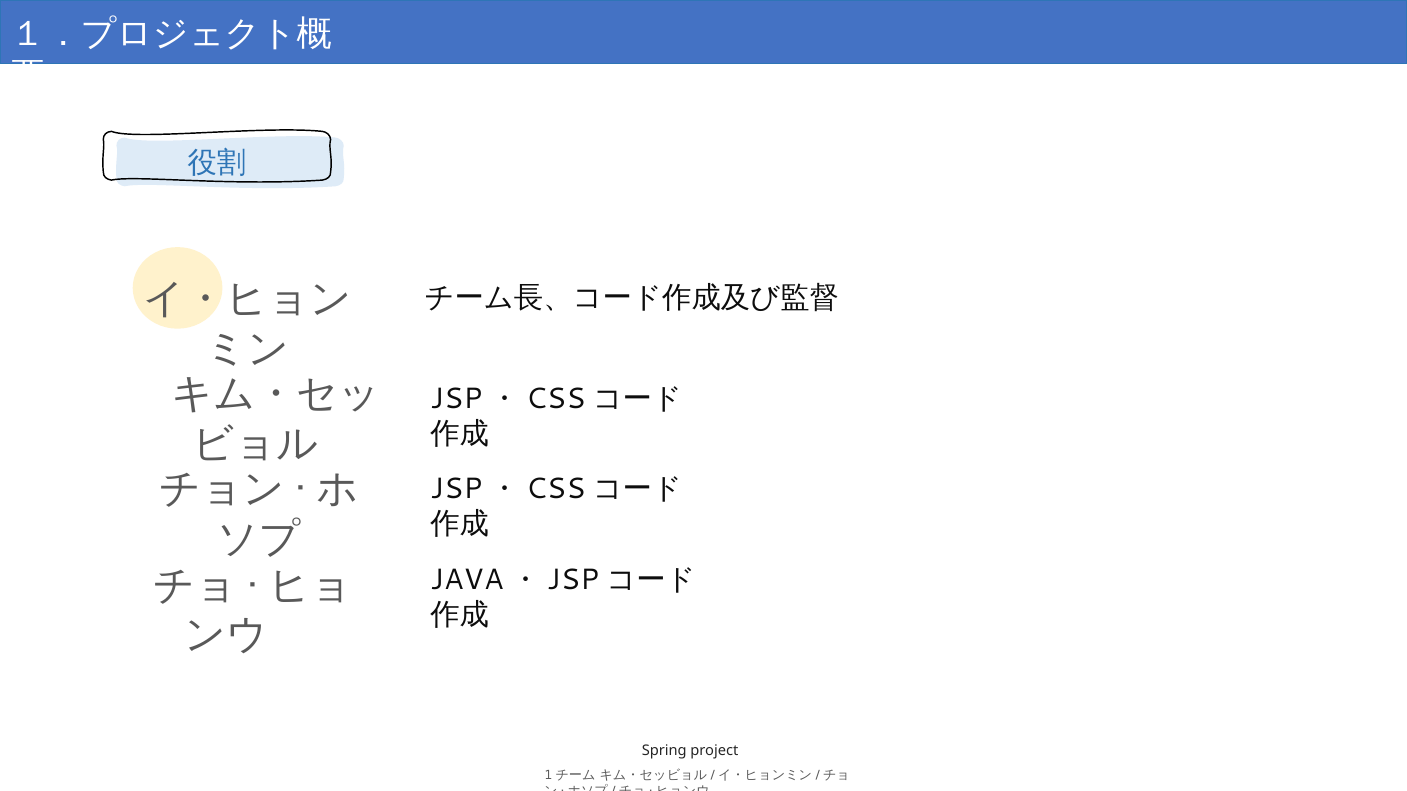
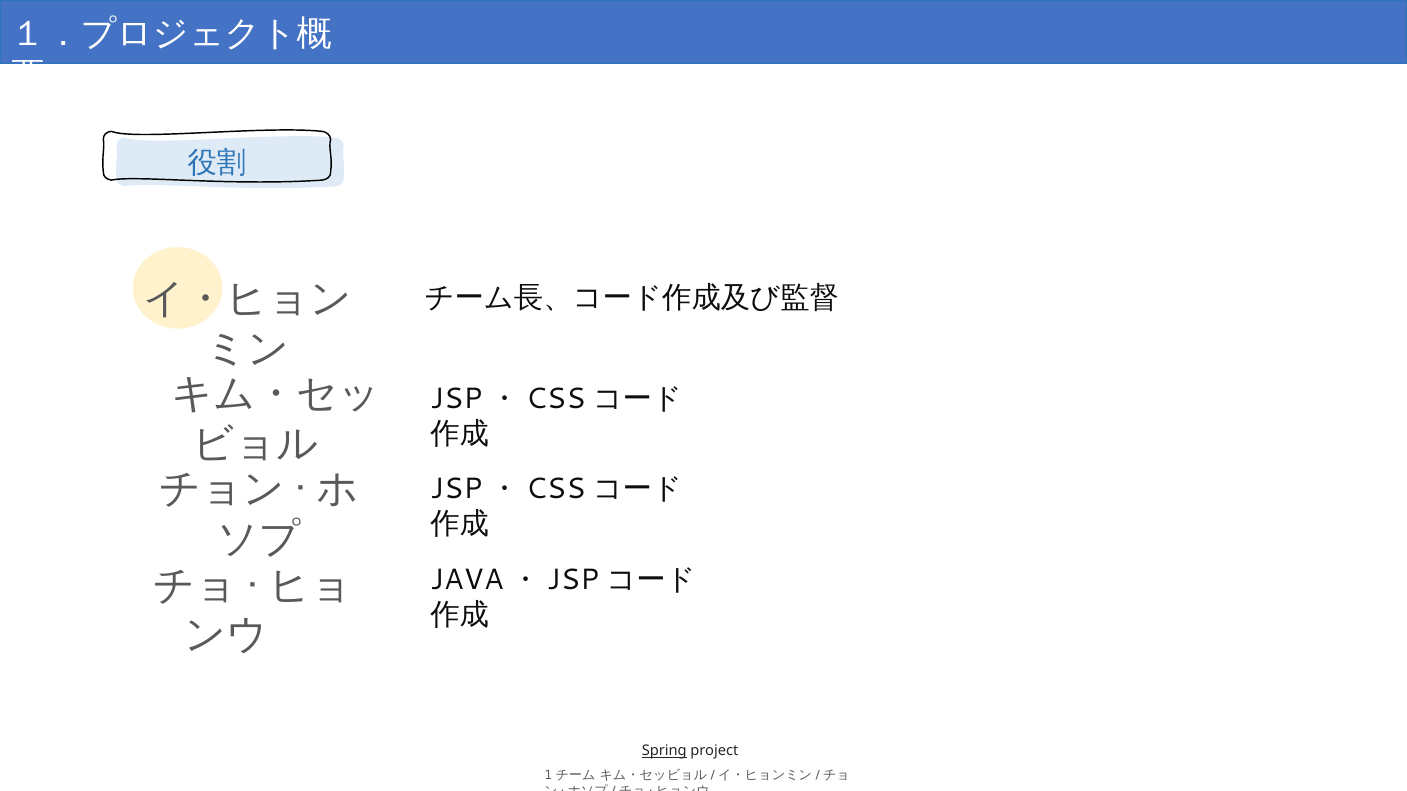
Spring underline: none -> present
